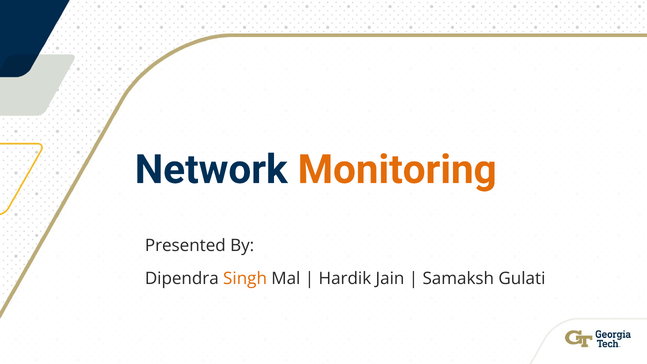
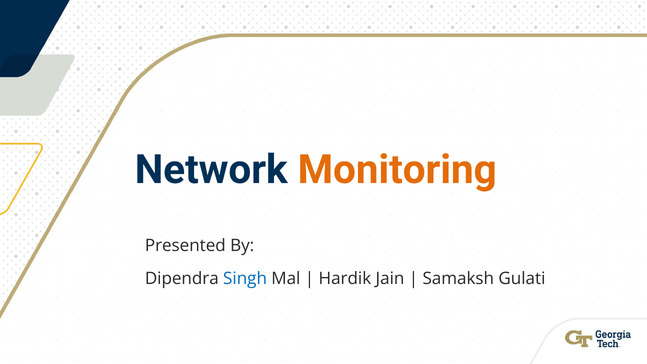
Singh colour: orange -> blue
